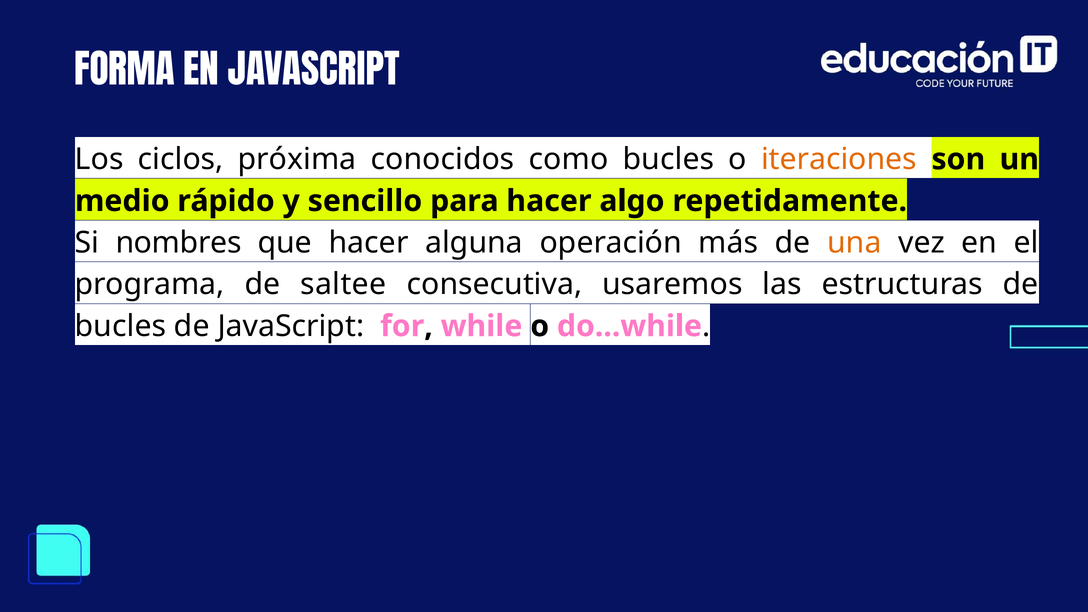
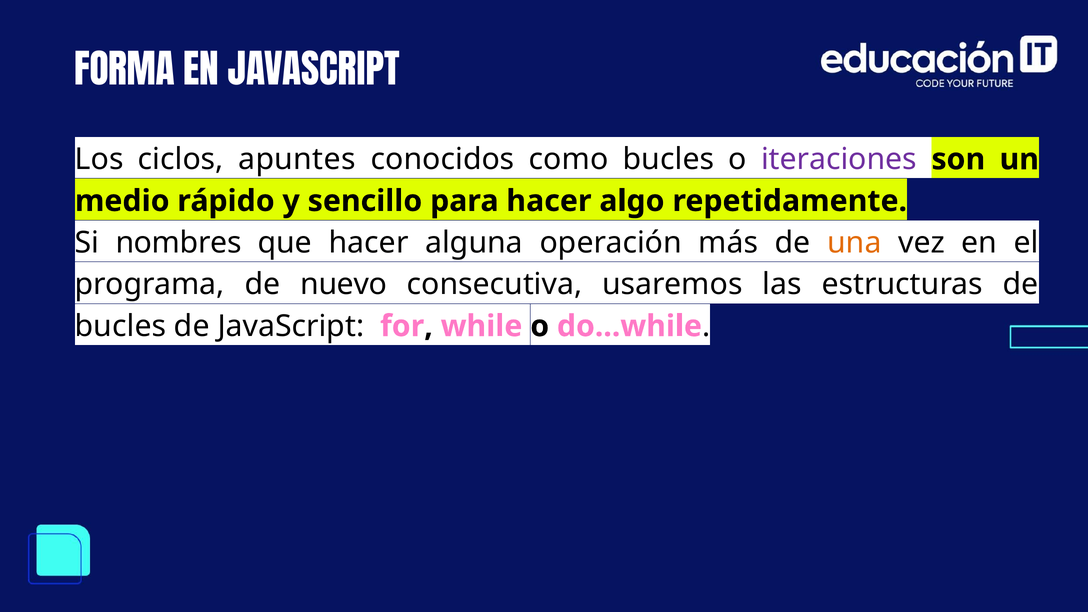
próxima: próxima -> apuntes
iteraciones colour: orange -> purple
saltee: saltee -> nuevo
